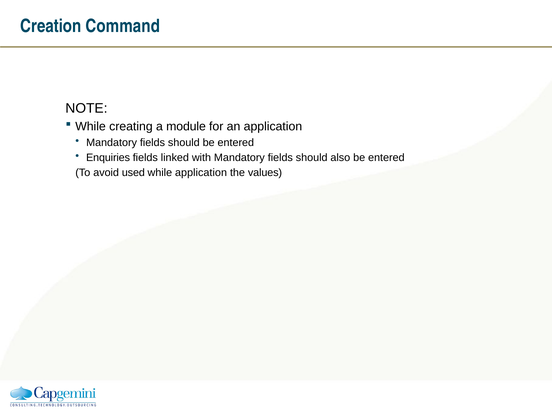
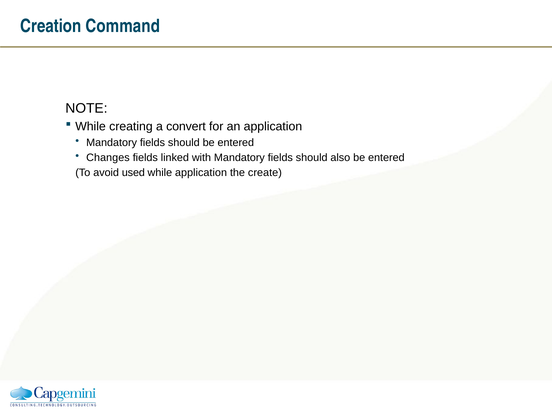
module: module -> convert
Enquiries: Enquiries -> Changes
values: values -> create
